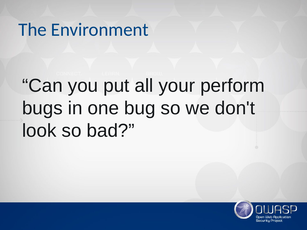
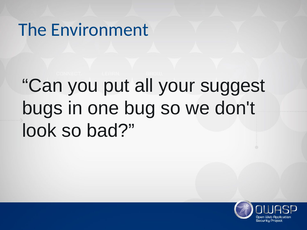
perform: perform -> suggest
